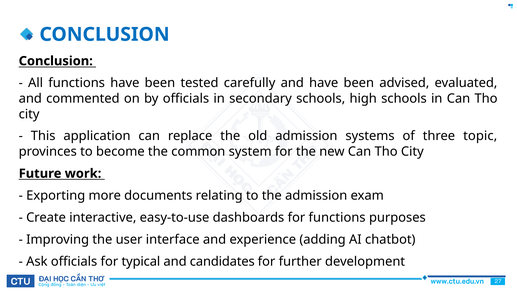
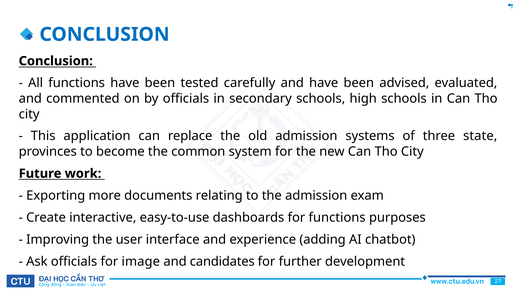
topic: topic -> state
typical: typical -> image
